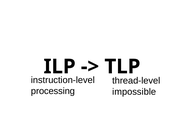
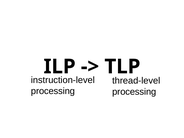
impossible at (134, 92): impossible -> processing
